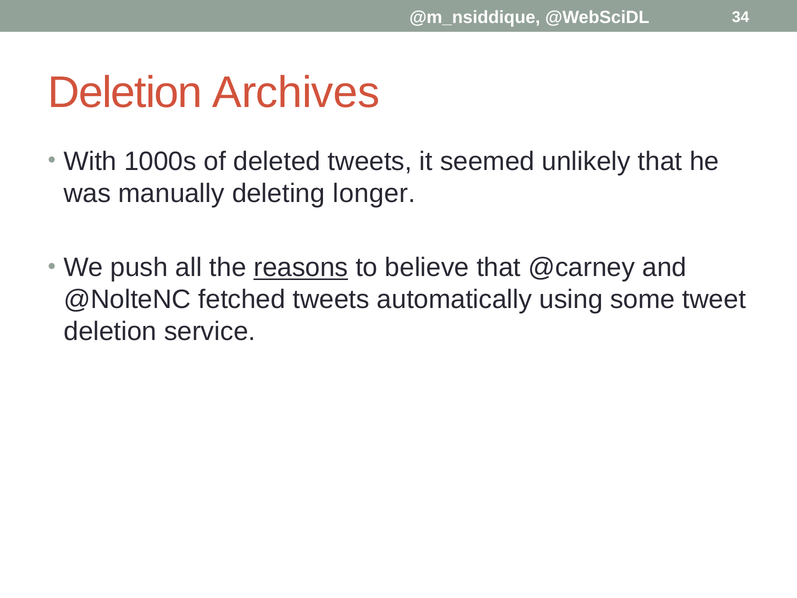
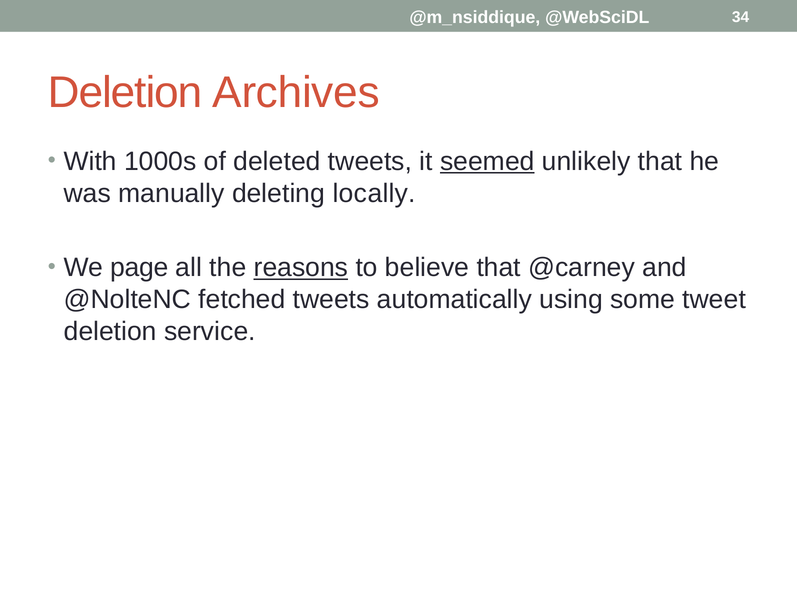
seemed underline: none -> present
longer: longer -> locally
push: push -> page
